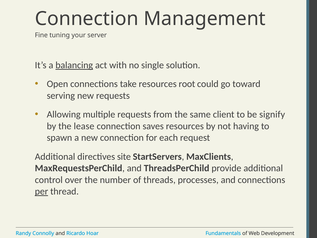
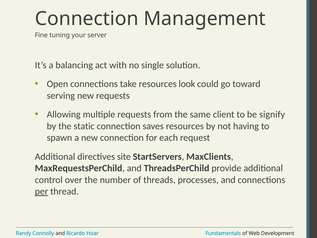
balancing underline: present -> none
root: root -> look
lease: lease -> static
